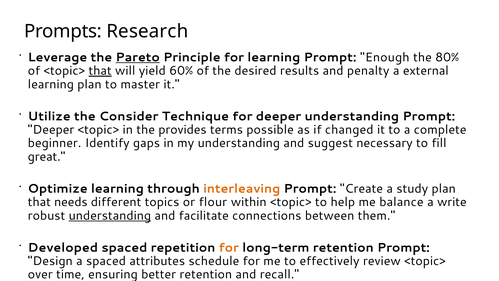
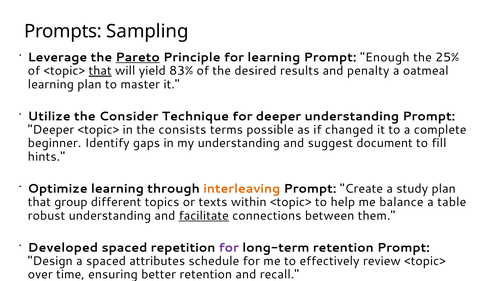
Research: Research -> Sampling
80%: 80% -> 25%
60%: 60% -> 83%
external: external -> oatmeal
provides: provides -> consists
necessary: necessary -> document
great: great -> hints
needs: needs -> group
flour: flour -> texts
write: write -> table
understanding at (110, 215) underline: present -> none
facilitate underline: none -> present
for at (229, 247) colour: orange -> purple
